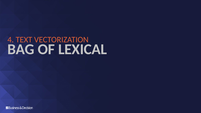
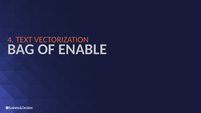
LEXICAL: LEXICAL -> ENABLE
